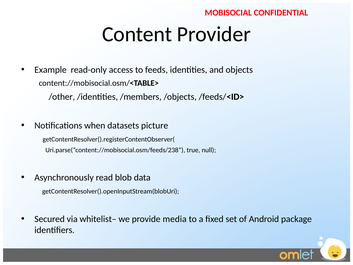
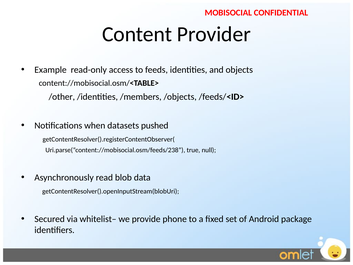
picture: picture -> pushed
media: media -> phone
